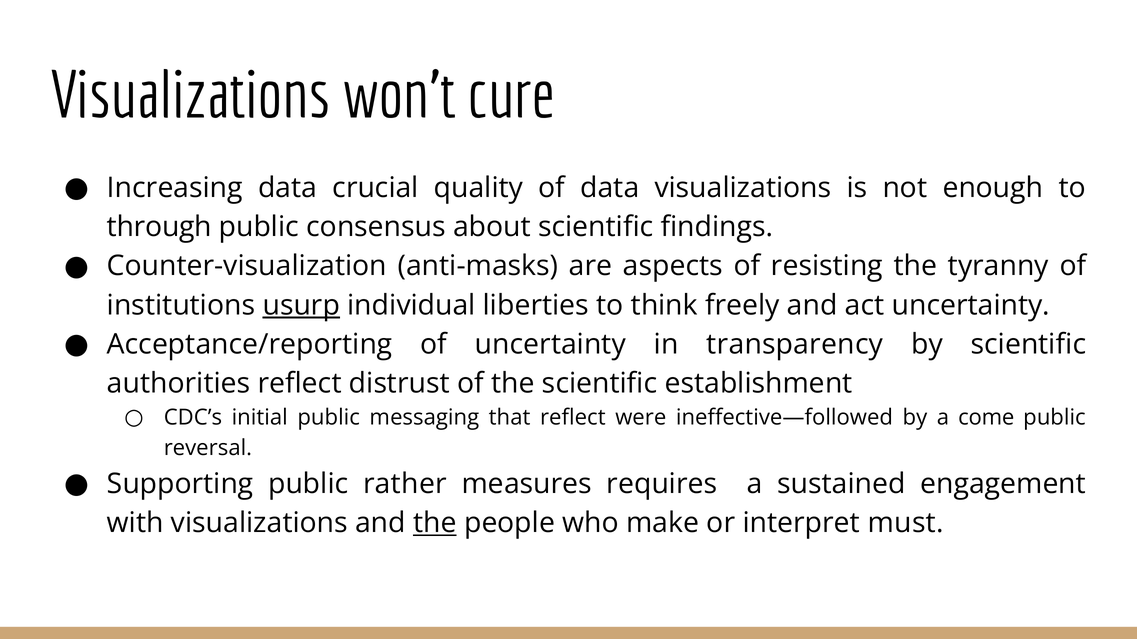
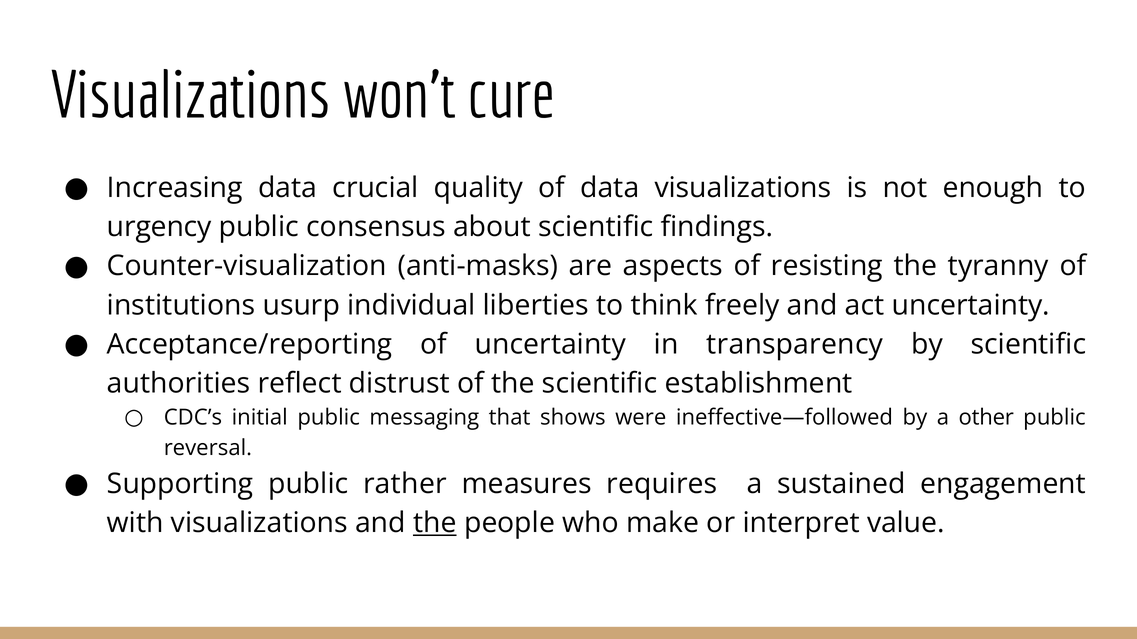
through: through -> urgency
usurp underline: present -> none
that reflect: reflect -> shows
come: come -> other
must: must -> value
